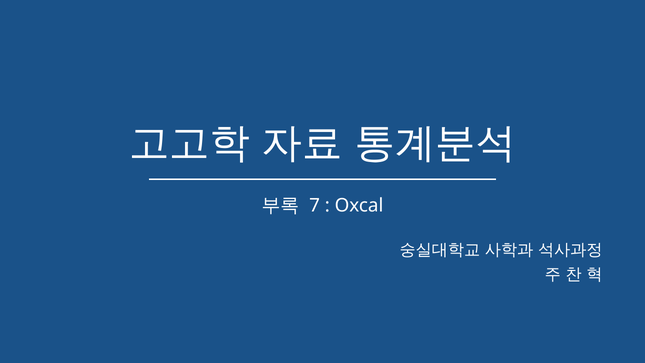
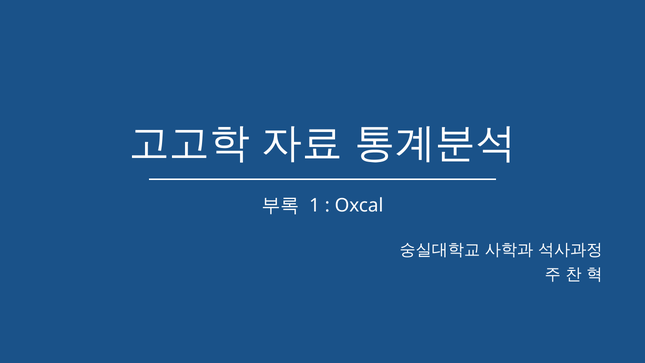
7: 7 -> 1
